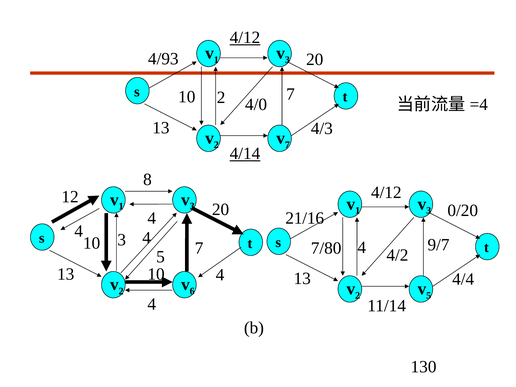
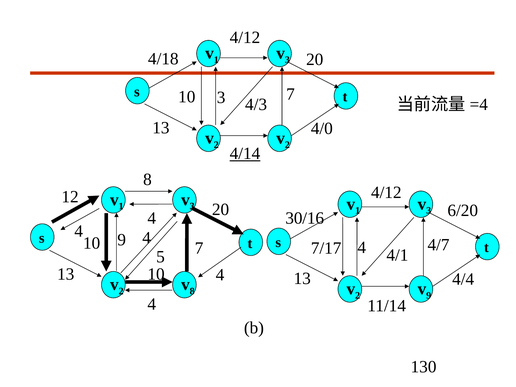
4/12 at (245, 37) underline: present -> none
4/93: 4/93 -> 4/18
10 2: 2 -> 3
4/0: 4/0 -> 4/3
4/3: 4/3 -> 4/0
7 at (287, 145): 7 -> 2
0/20: 0/20 -> 6/20
21/16: 21/16 -> 30/16
10 3: 3 -> 9
9/7: 9/7 -> 4/7
7/80: 7/80 -> 7/17
4/2: 4/2 -> 4/1
6 at (192, 291): 6 -> 8
5 at (429, 295): 5 -> 9
